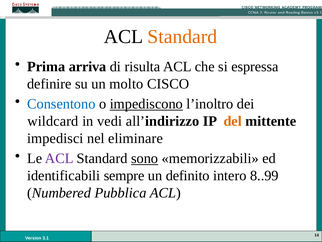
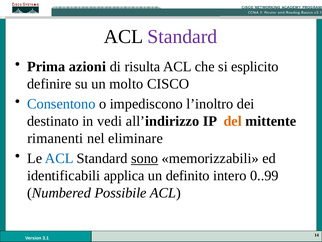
Standard at (182, 36) colour: orange -> purple
arriva: arriva -> azioni
espressa: espressa -> esplicito
impediscono underline: present -> none
wildcard: wildcard -> destinato
impedisci: impedisci -> rimanenti
ACL at (59, 158) colour: purple -> blue
sempre: sempre -> applica
8..99: 8..99 -> 0..99
Pubblica: Pubblica -> Possibile
